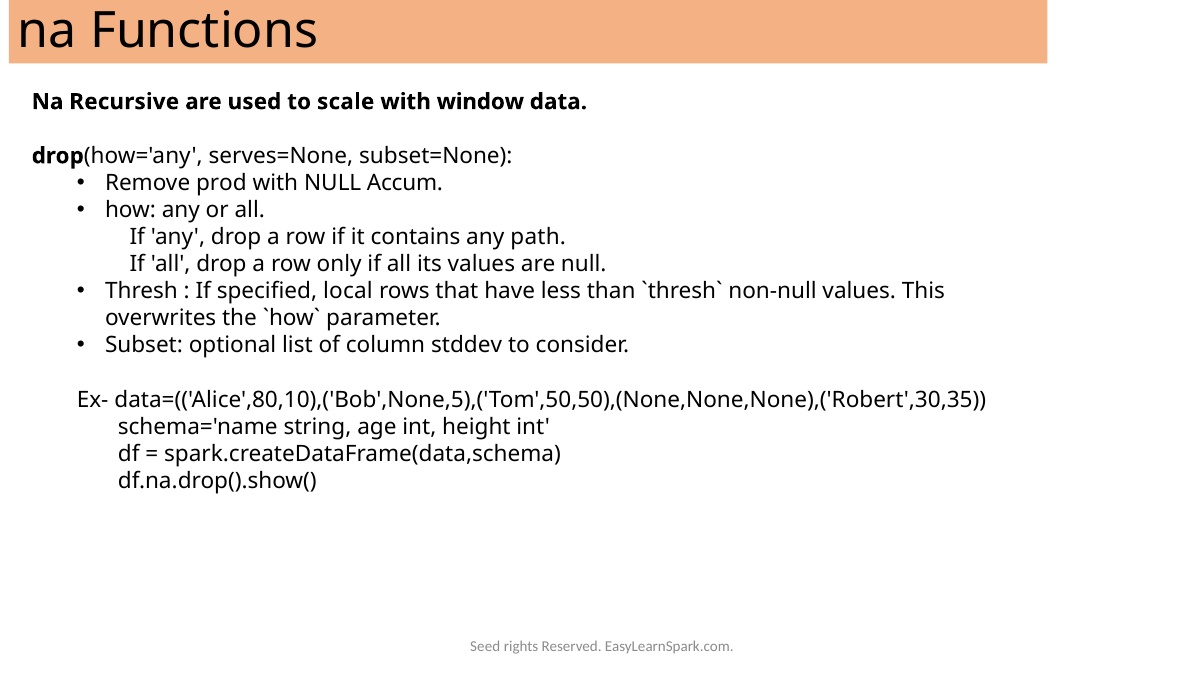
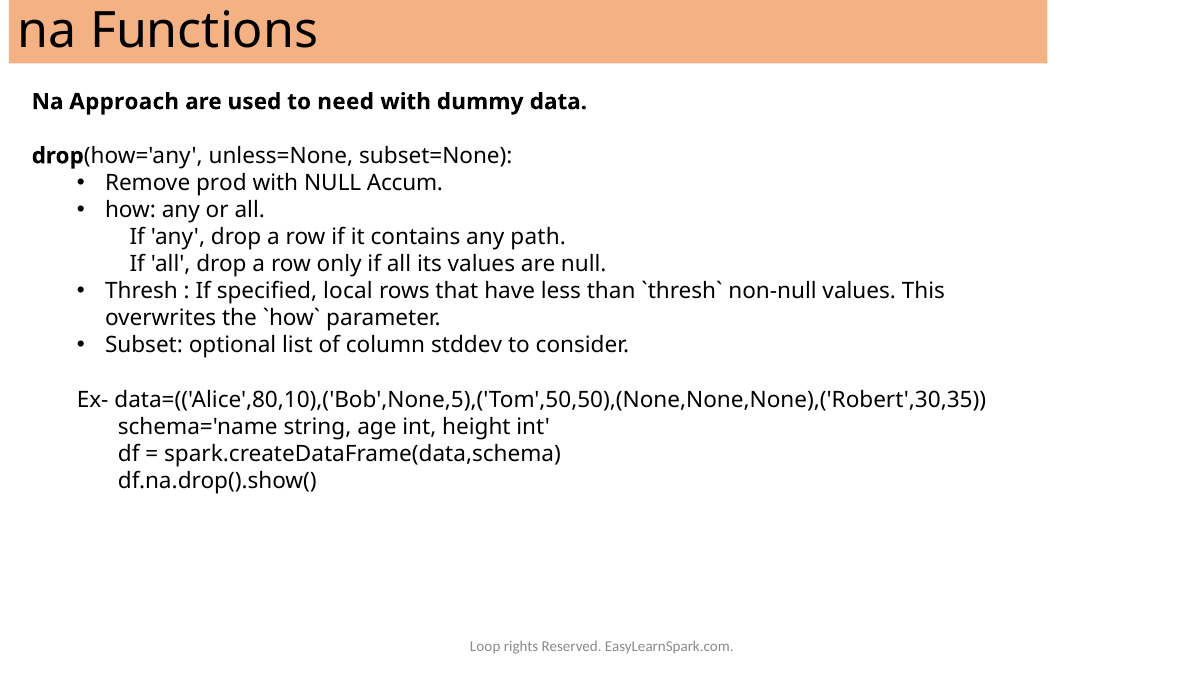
Recursive: Recursive -> Approach
scale: scale -> need
window: window -> dummy
serves=None: serves=None -> unless=None
Seed: Seed -> Loop
